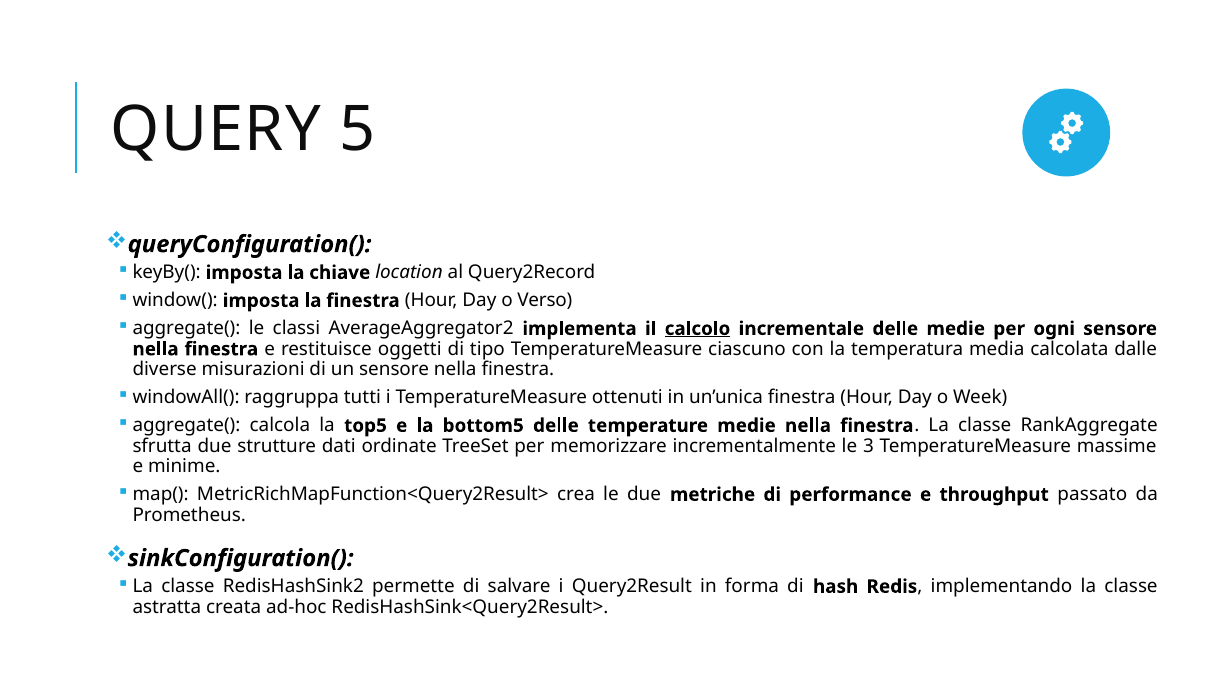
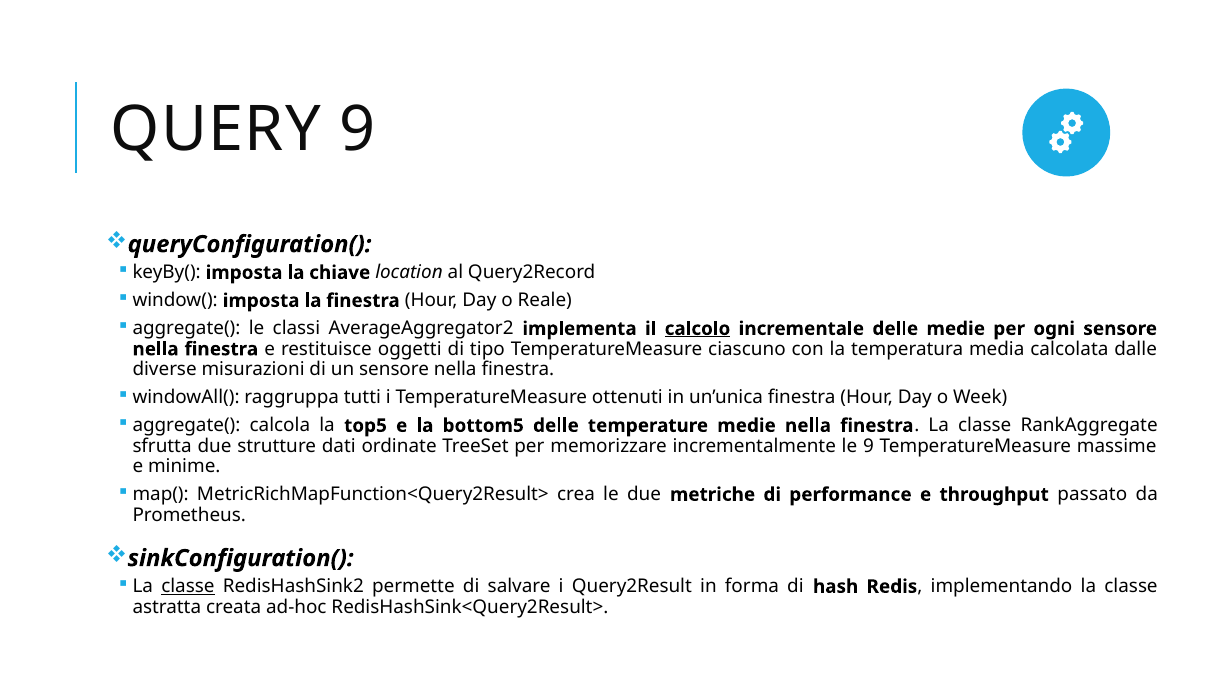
QUERY 5: 5 -> 9
Verso: Verso -> Reale
le 3: 3 -> 9
classe at (188, 586) underline: none -> present
